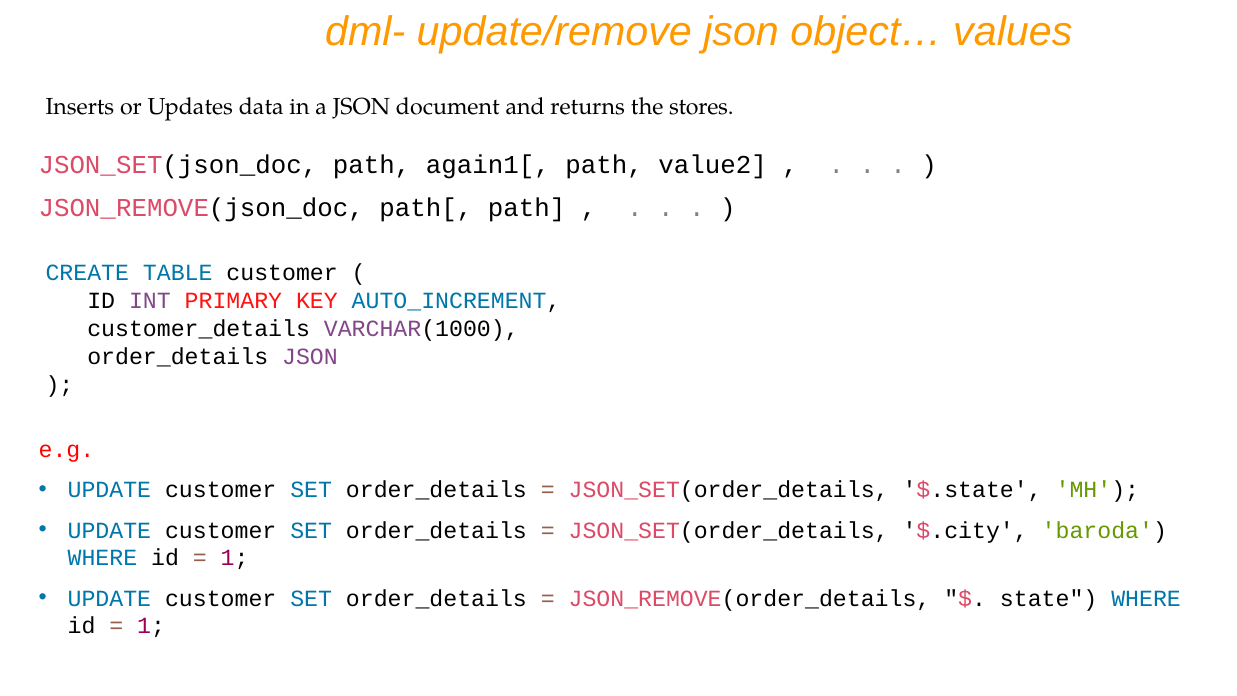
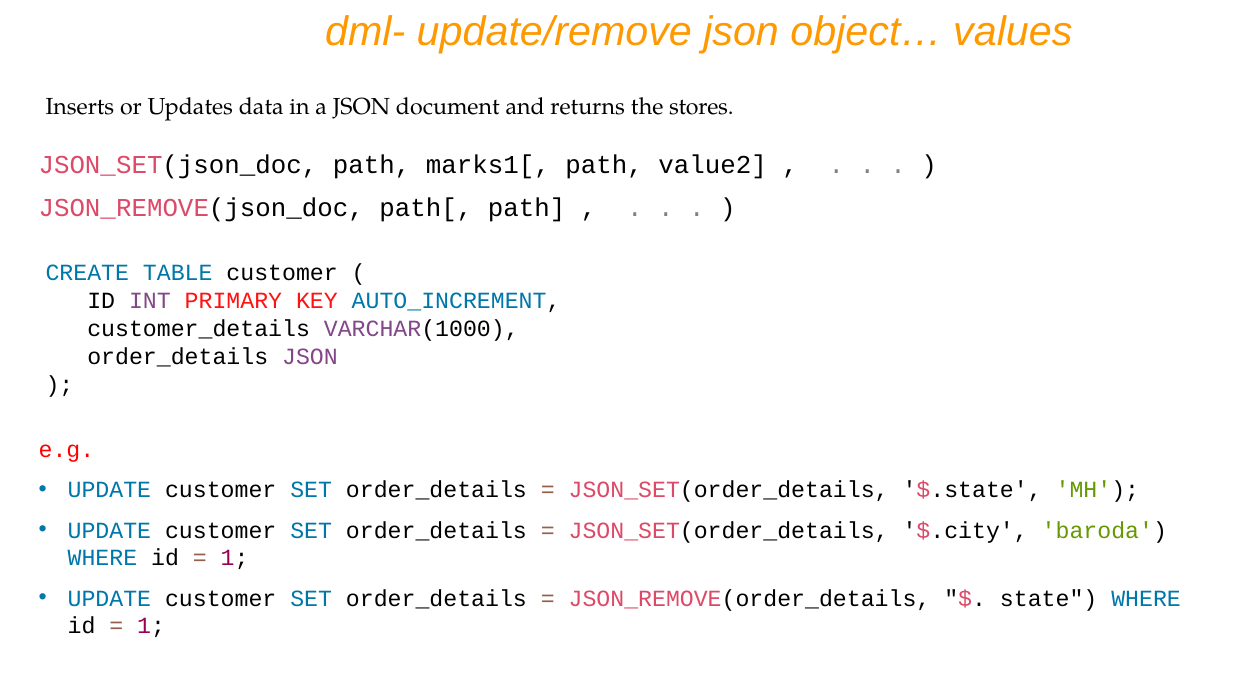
again1[: again1[ -> marks1[
